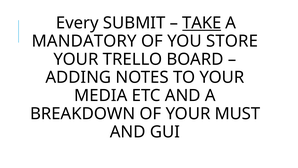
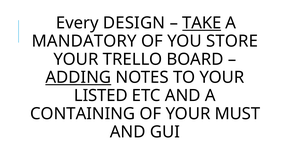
SUBMIT: SUBMIT -> DESIGN
ADDING underline: none -> present
MEDIA: MEDIA -> LISTED
BREAKDOWN: BREAKDOWN -> CONTAINING
